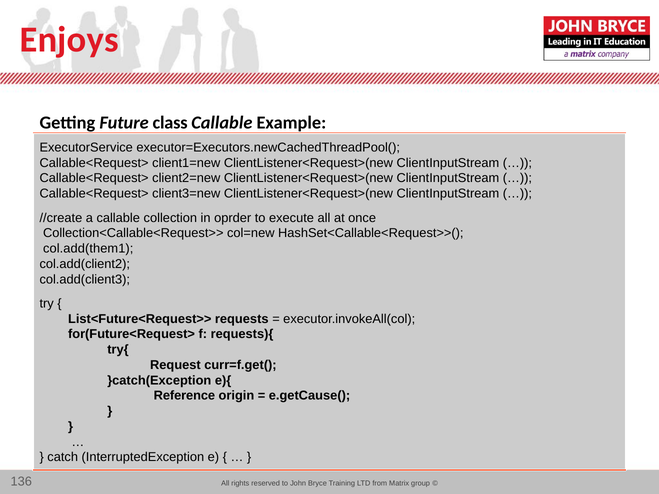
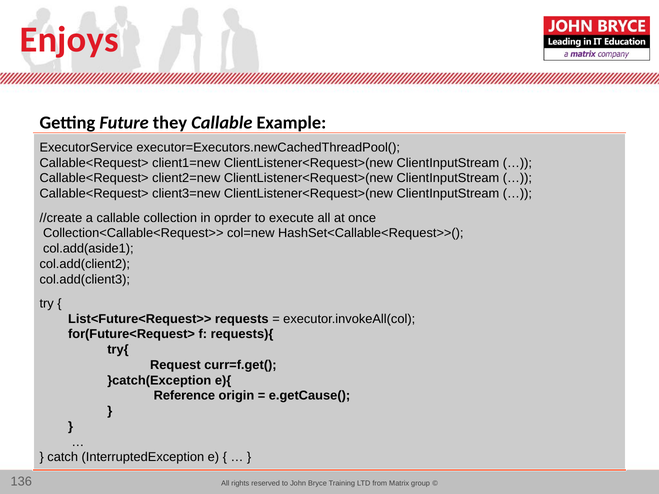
class: class -> they
col.add(them1: col.add(them1 -> col.add(aside1
